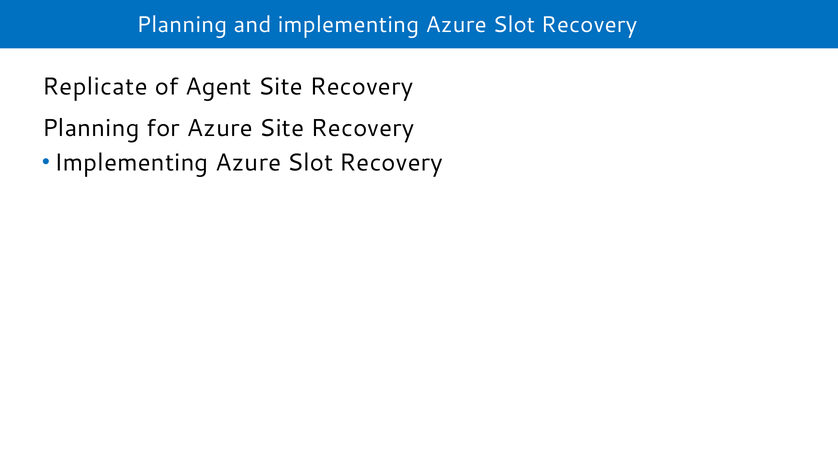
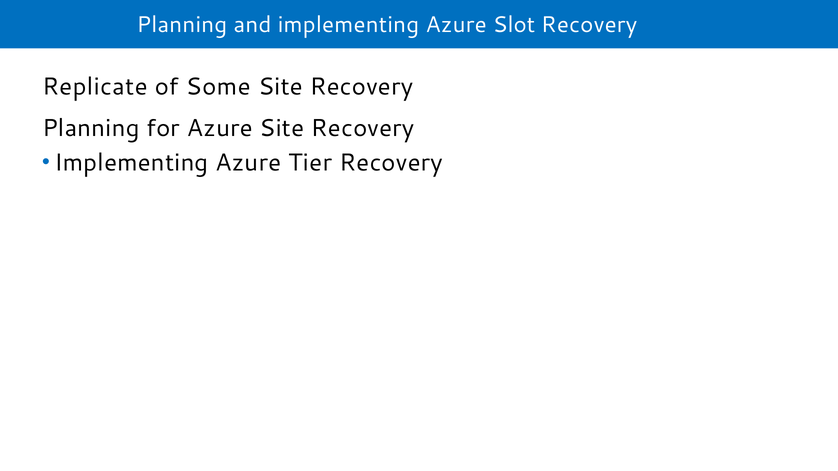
Agent: Agent -> Some
Slot at (310, 163): Slot -> Tier
